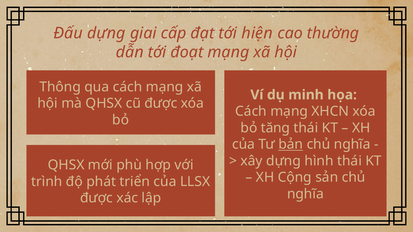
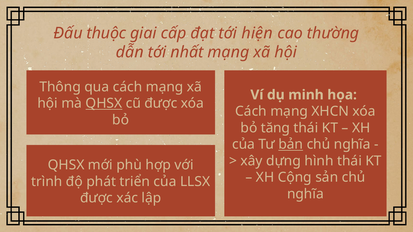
Đấu dựng: dựng -> thuộc
đoạt: đoạt -> nhất
QHSX at (104, 104) underline: none -> present
